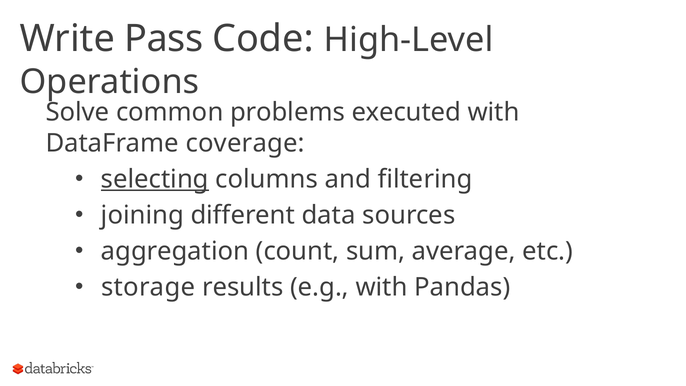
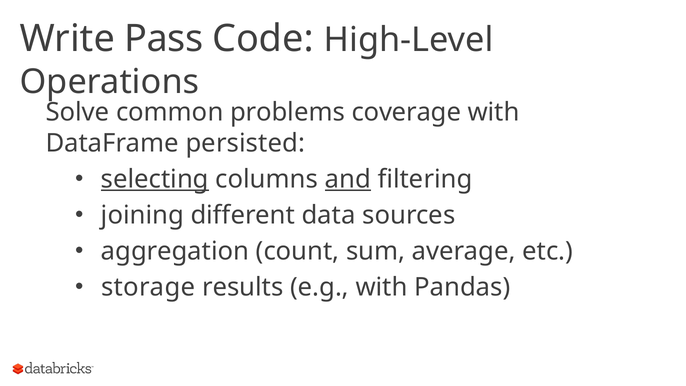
executed: executed -> coverage
coverage: coverage -> persisted
and underline: none -> present
